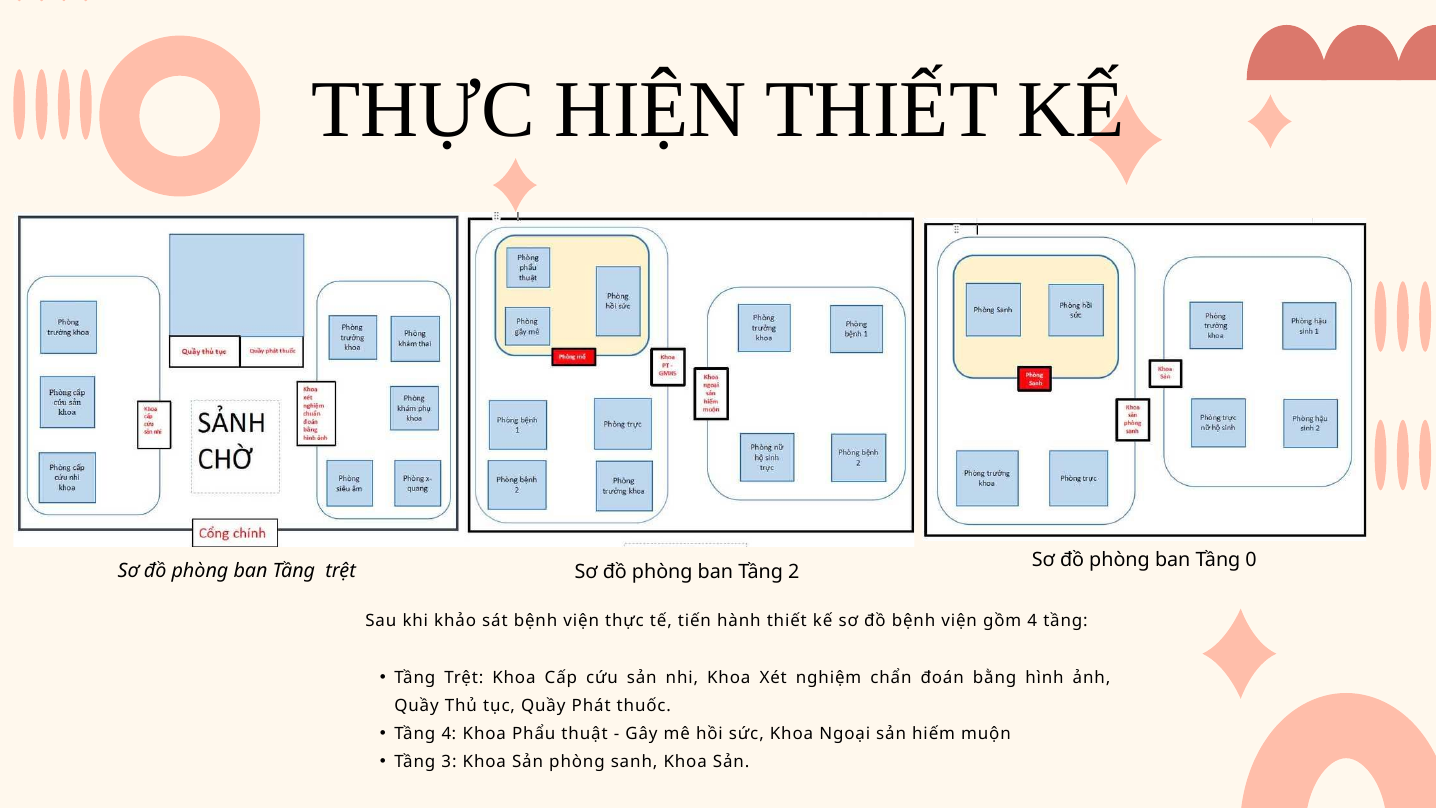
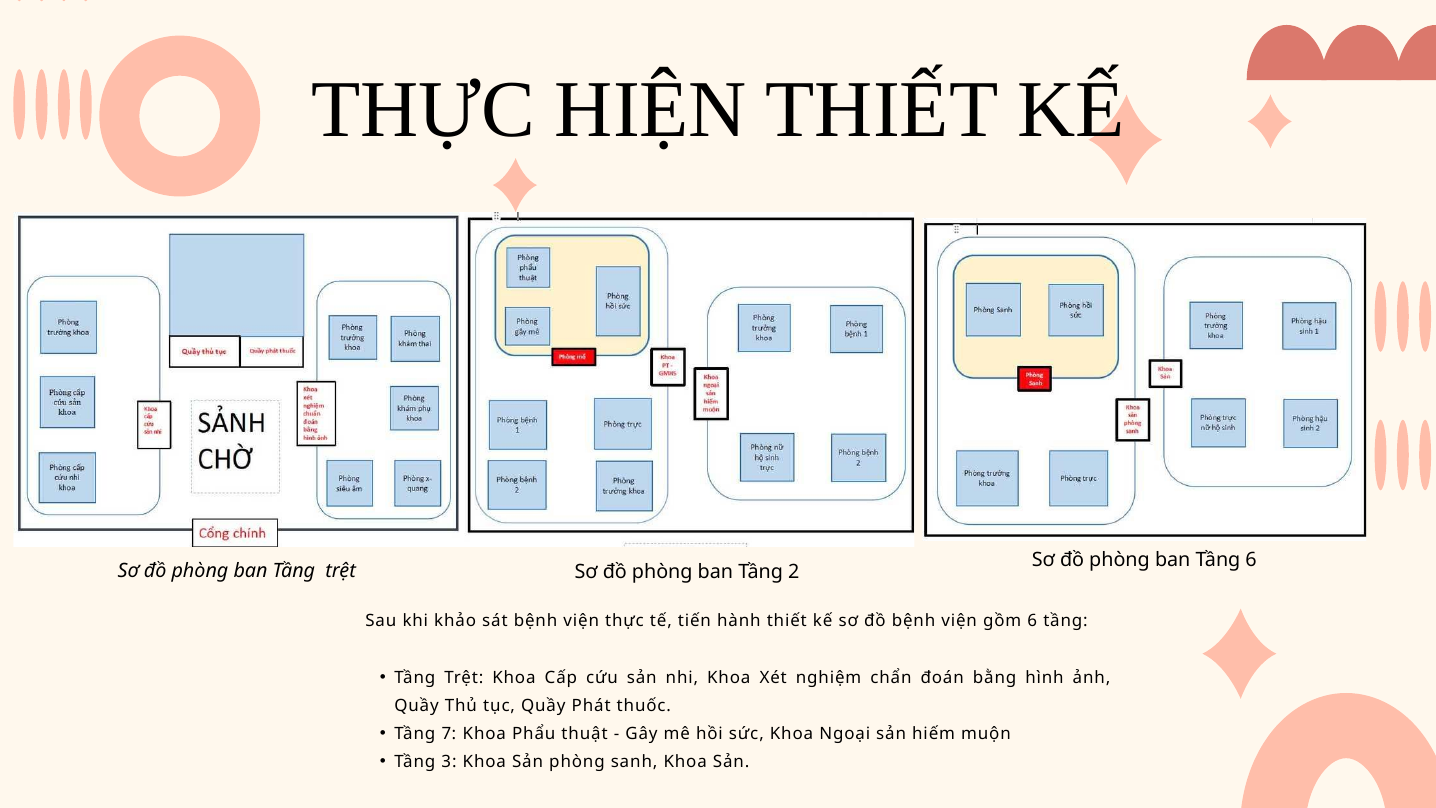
Tầng 0: 0 -> 6
gồm 4: 4 -> 6
Tầng 4: 4 -> 7
